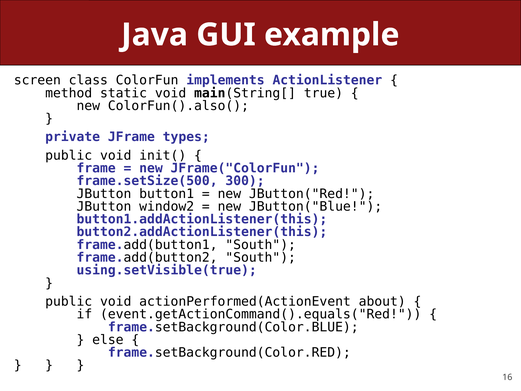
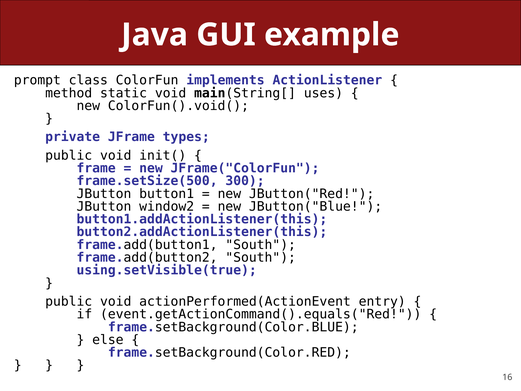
screen: screen -> prompt
true: true -> uses
ColorFun().also(: ColorFun().also( -> ColorFun().void(
about: about -> entry
